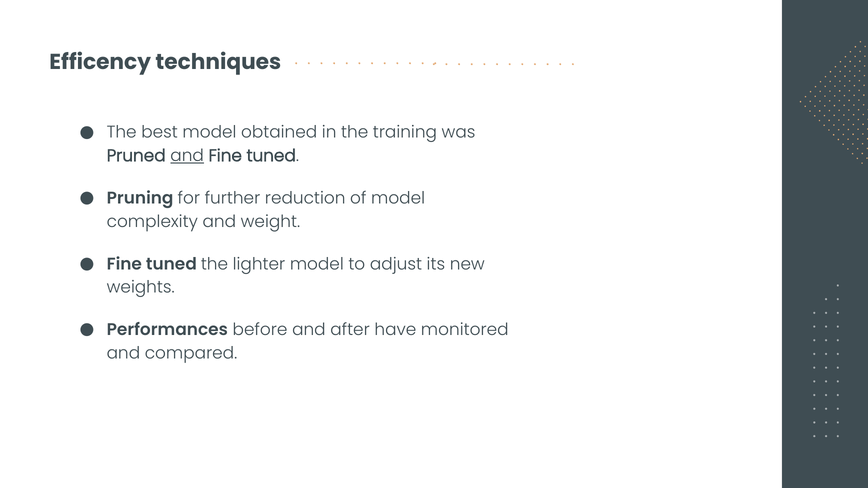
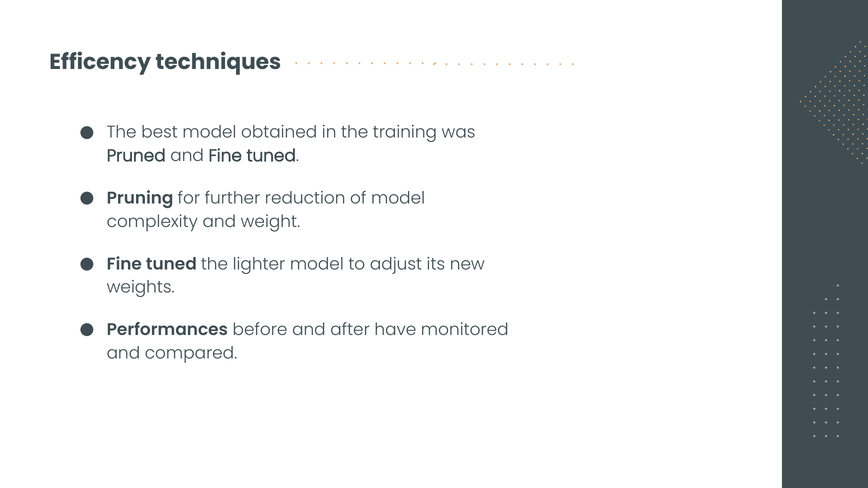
and at (187, 156) underline: present -> none
